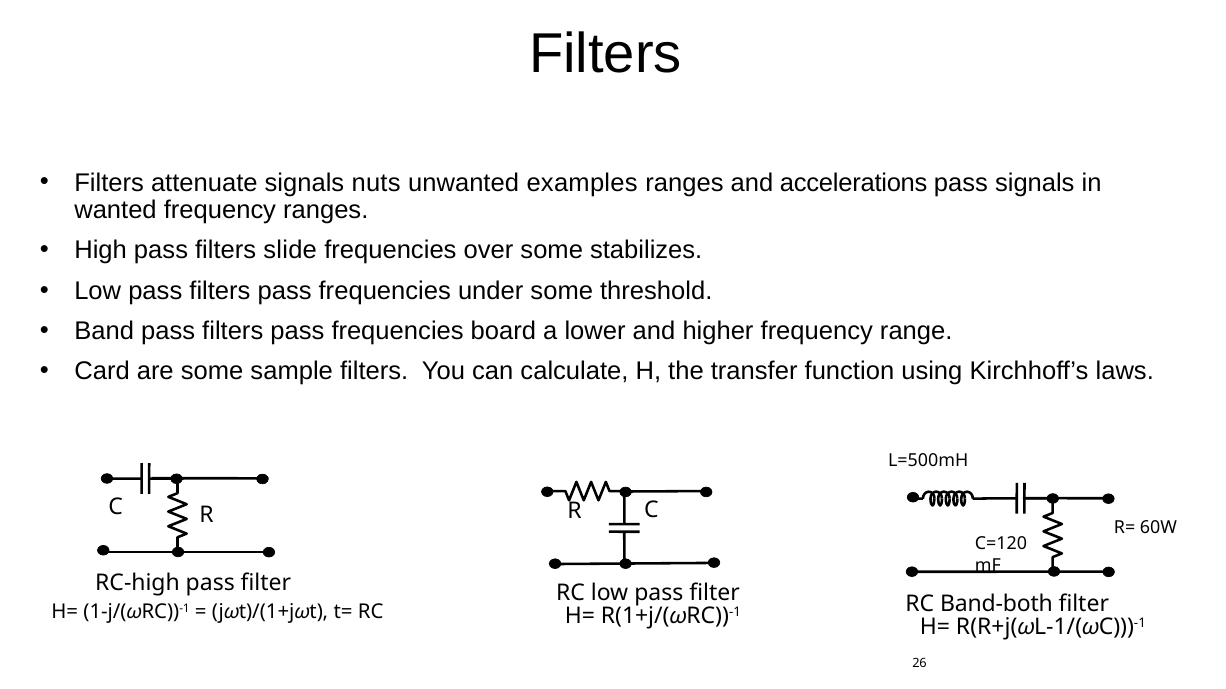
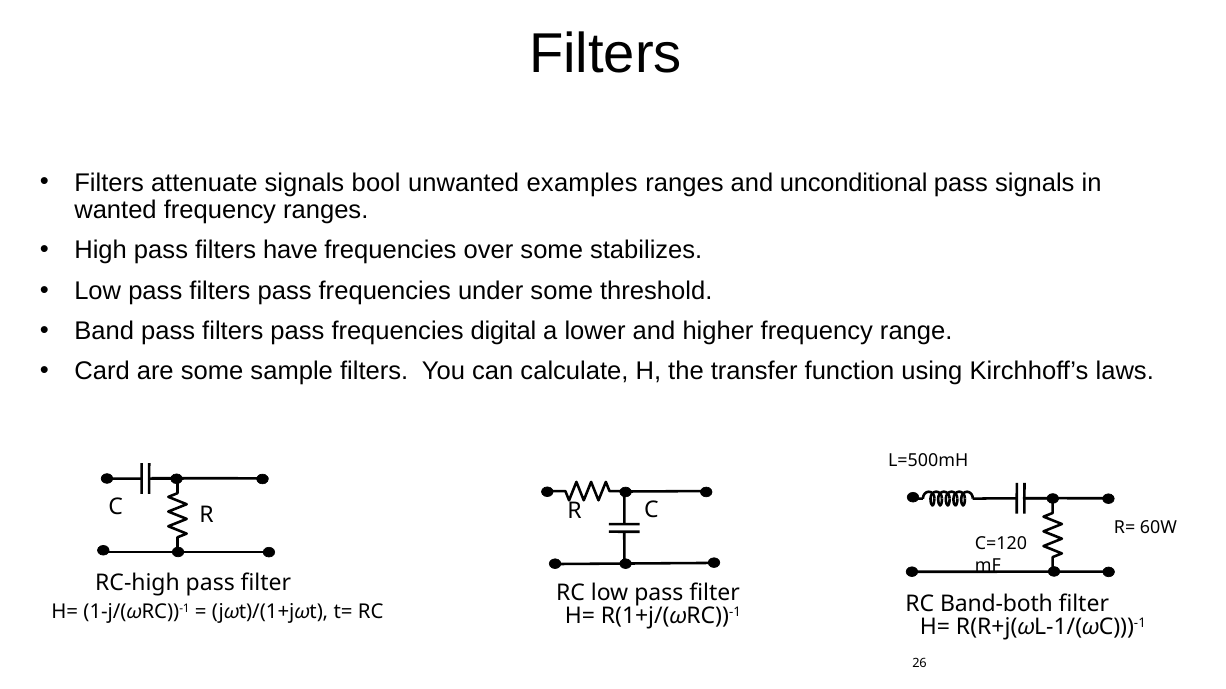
nuts: nuts -> bool
accelerations: accelerations -> unconditional
slide: slide -> have
board: board -> digital
